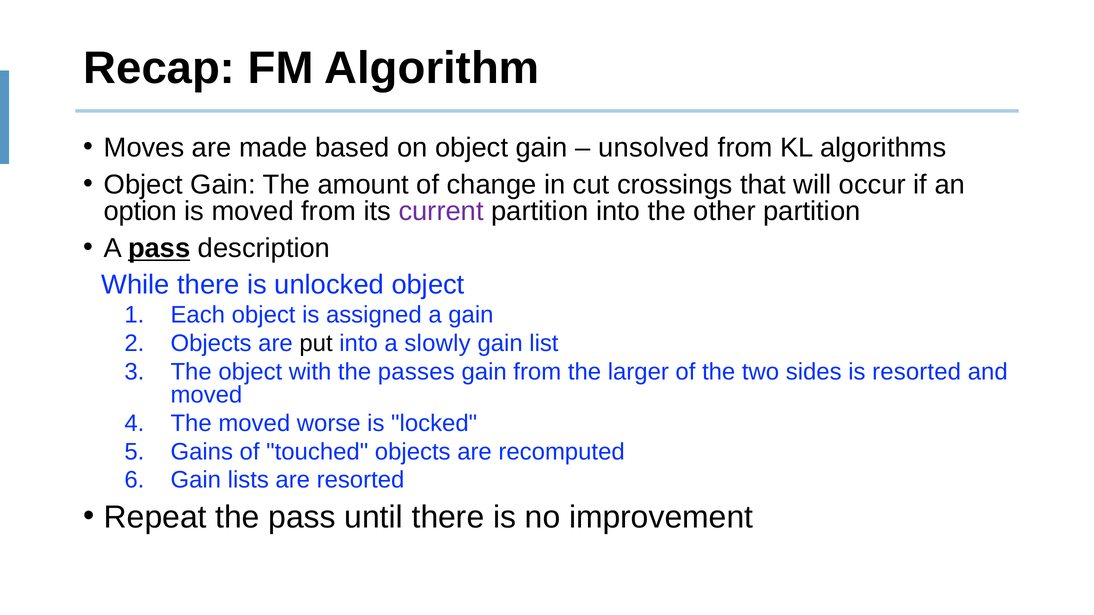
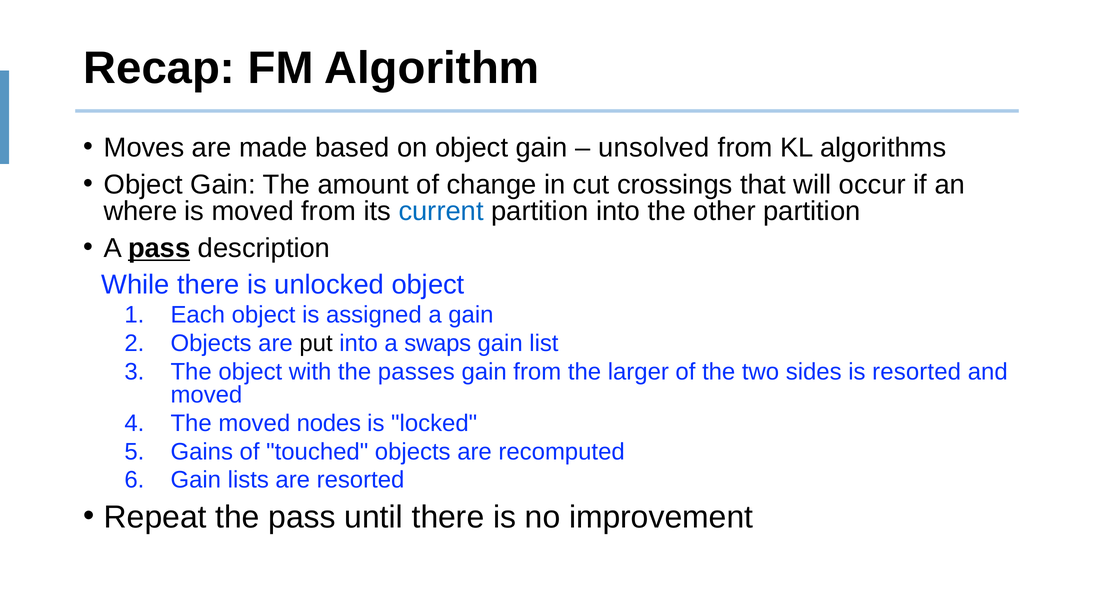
option: option -> where
current colour: purple -> blue
slowly: slowly -> swaps
worse: worse -> nodes
